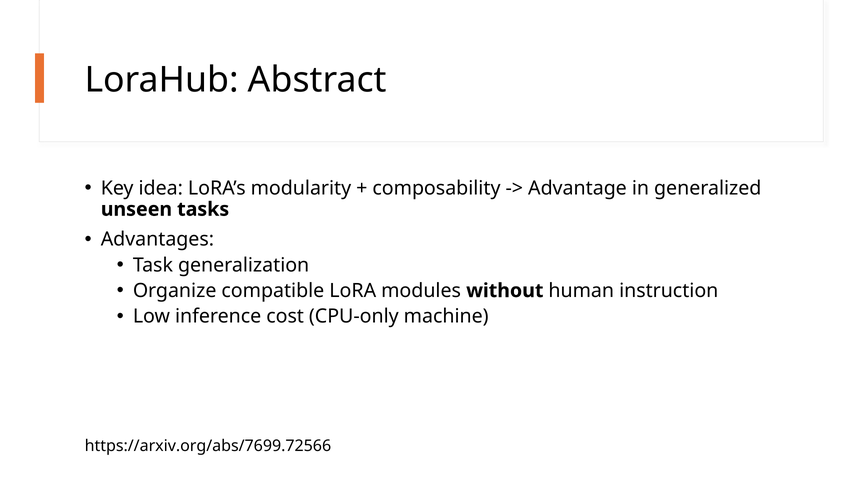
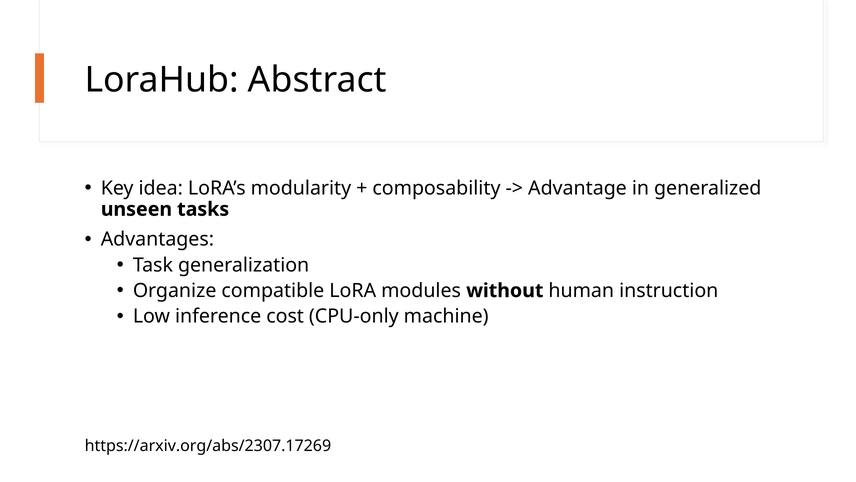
https://arxiv.org/abs/7699.72566: https://arxiv.org/abs/7699.72566 -> https://arxiv.org/abs/2307.17269
